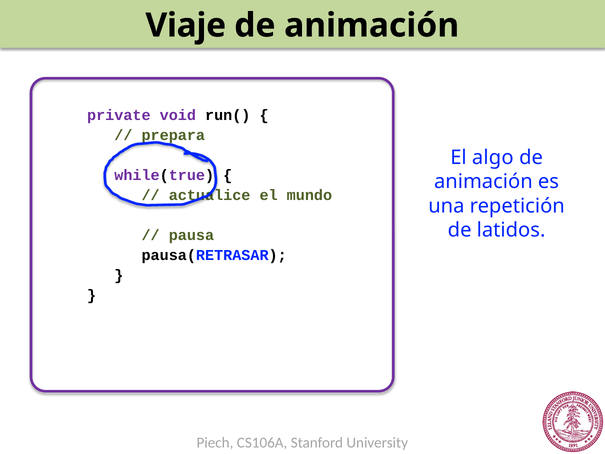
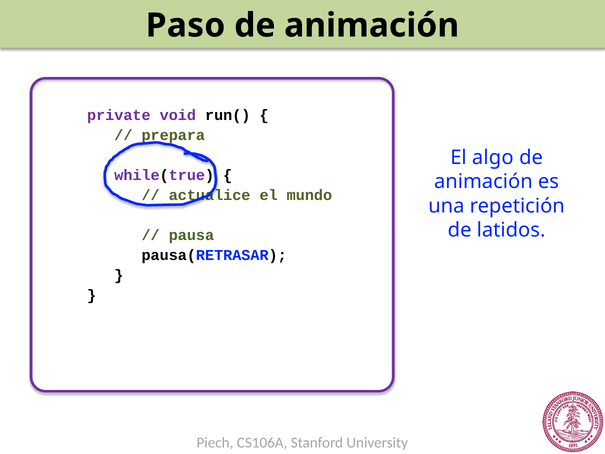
Viaje: Viaje -> Paso
